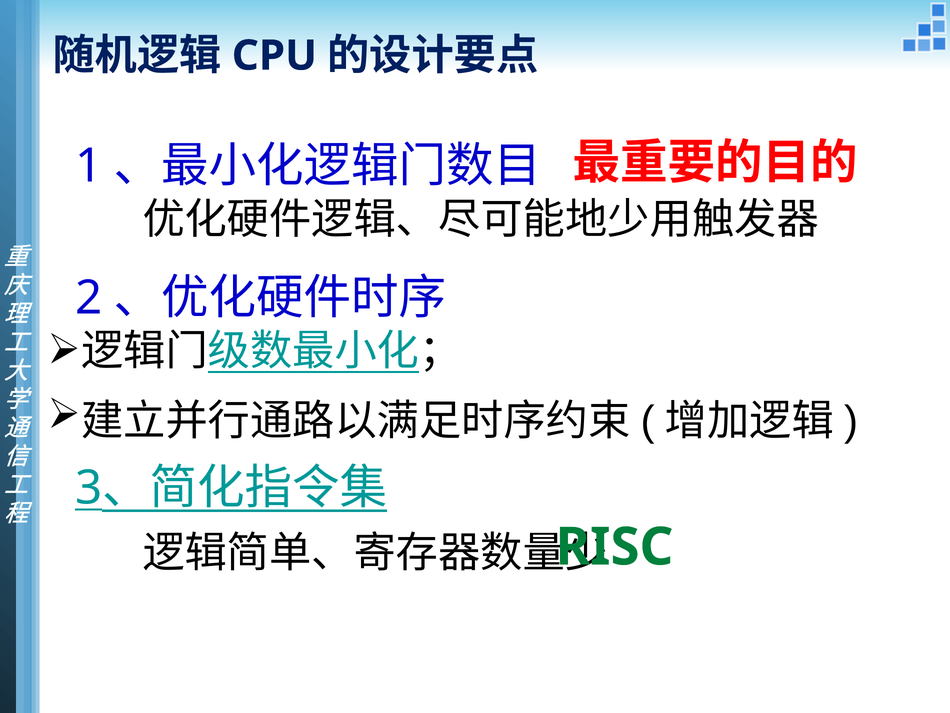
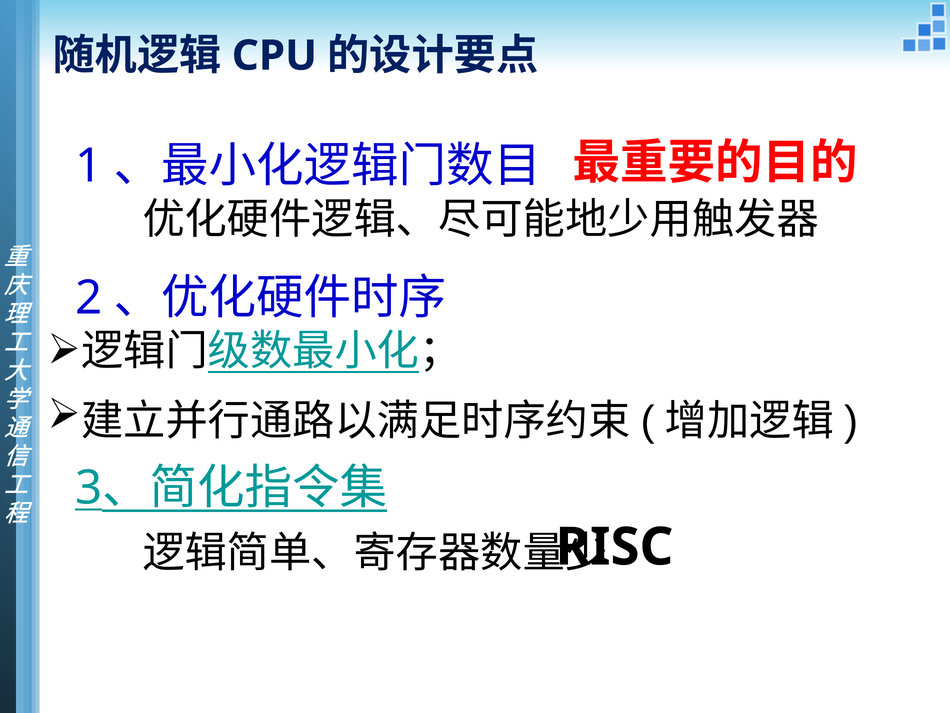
RISC colour: green -> black
